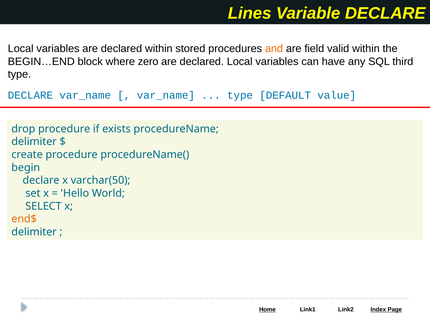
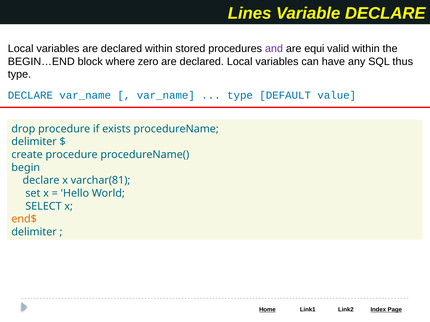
and colour: orange -> purple
field: field -> equi
third: third -> thus
varchar(50: varchar(50 -> varchar(81
